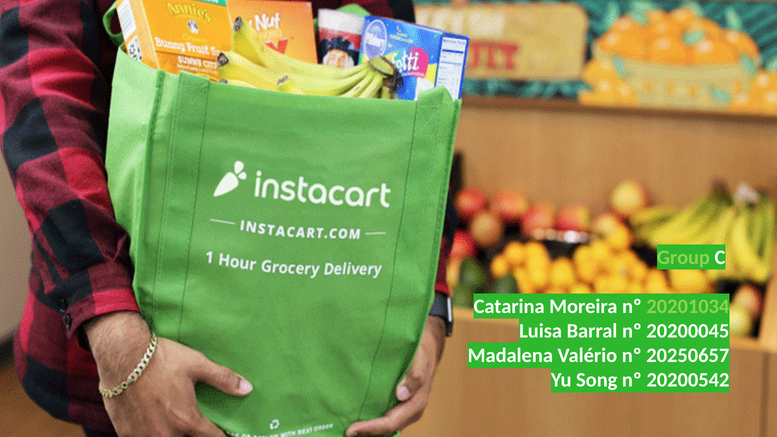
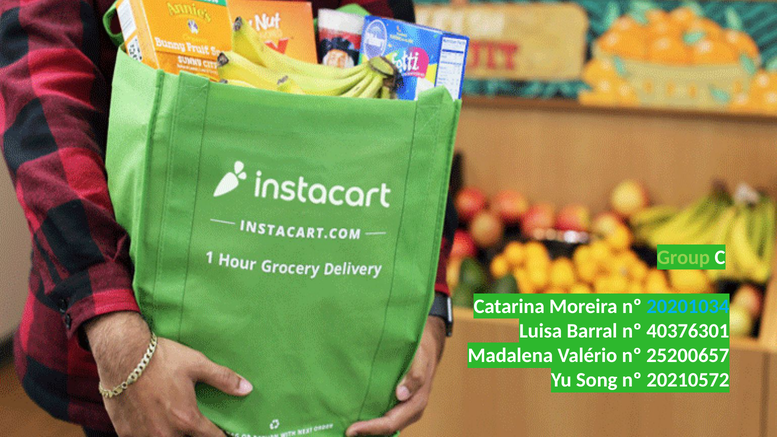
20201034 colour: light green -> light blue
20200045: 20200045 -> 40376301
20250657: 20250657 -> 25200657
20200542: 20200542 -> 20210572
